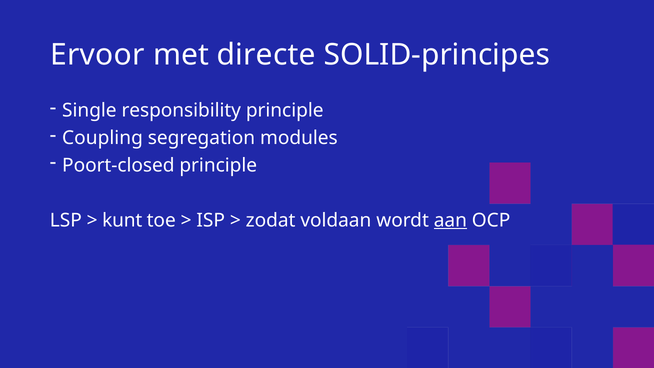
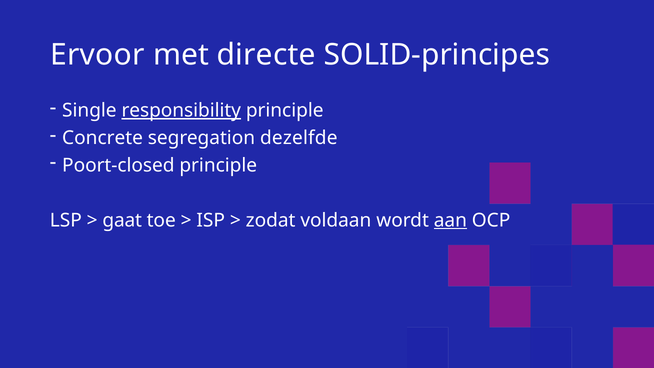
responsibility underline: none -> present
Coupling: Coupling -> Concrete
modules: modules -> dezelfde
kunt: kunt -> gaat
